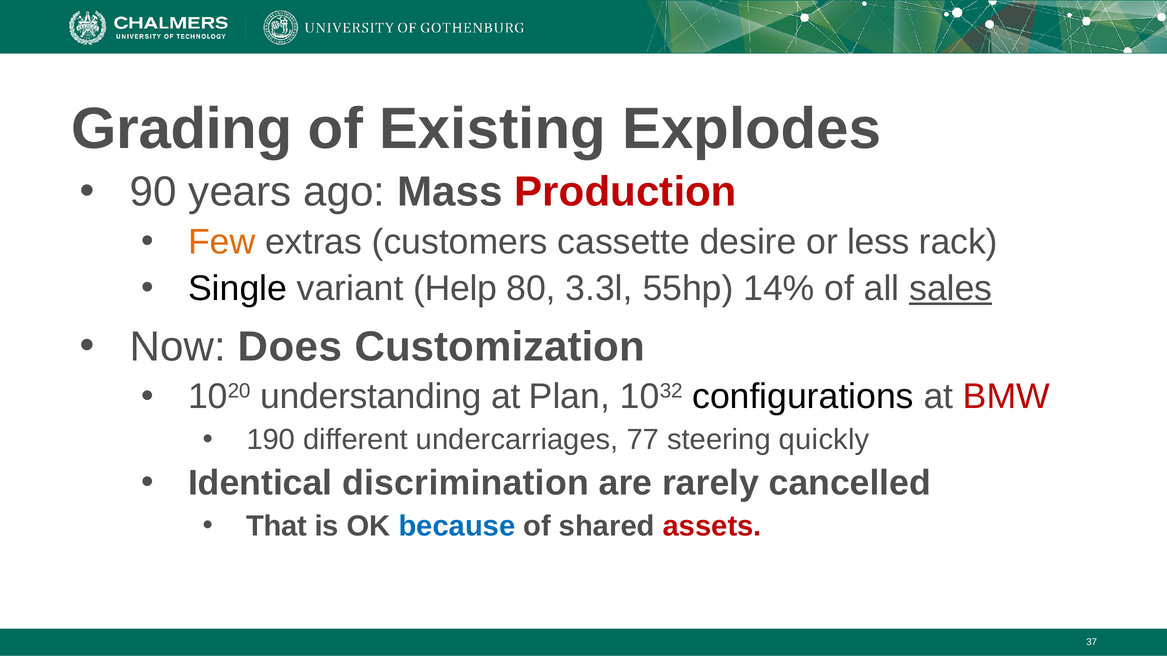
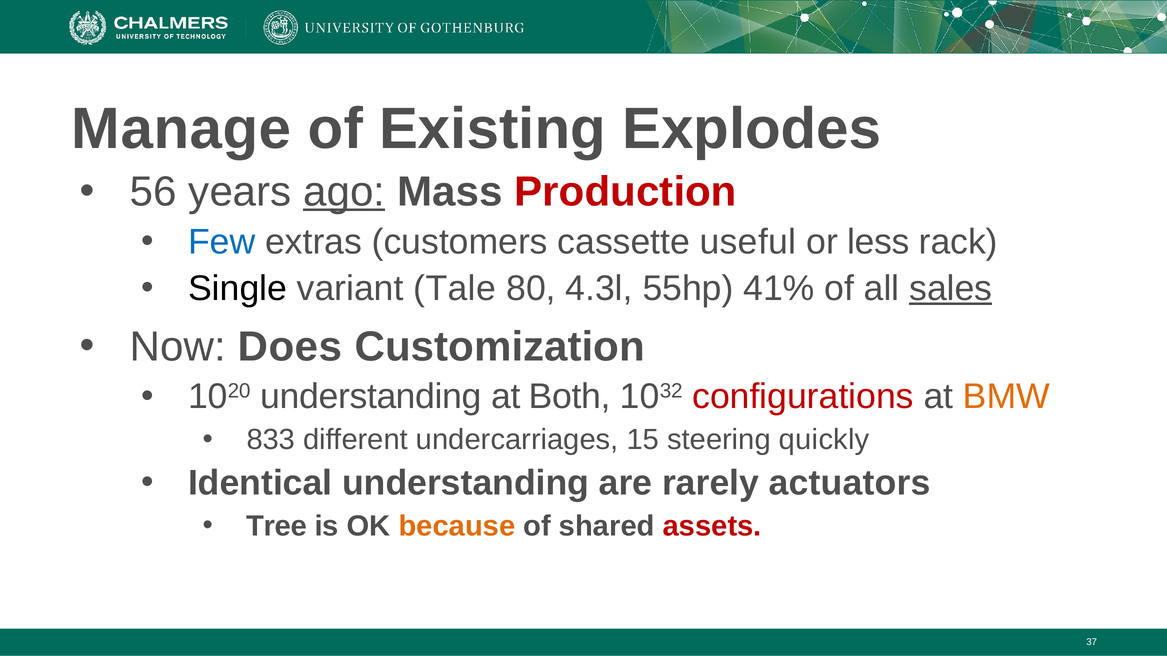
Grading: Grading -> Manage
90: 90 -> 56
ago underline: none -> present
Few colour: orange -> blue
desire: desire -> useful
Help: Help -> Tale
3.3l: 3.3l -> 4.3l
14%: 14% -> 41%
Plan: Plan -> Both
configurations colour: black -> red
BMW colour: red -> orange
190: 190 -> 833
77: 77 -> 15
Identical discrimination: discrimination -> understanding
cancelled: cancelled -> actuators
That: That -> Tree
because colour: blue -> orange
